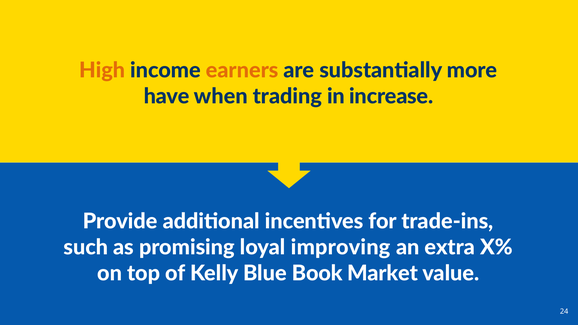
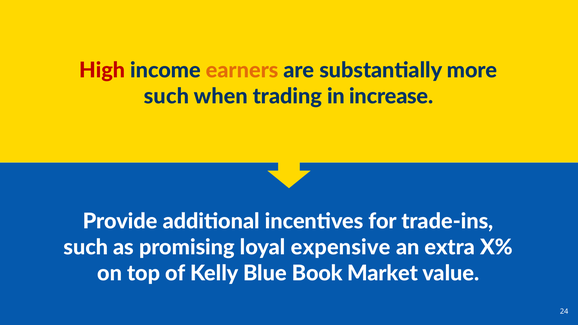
High colour: orange -> red
have at (167, 96): have -> such
improving: improving -> expensive
